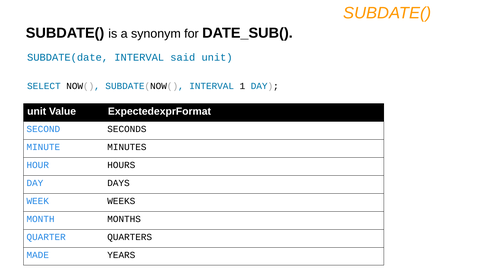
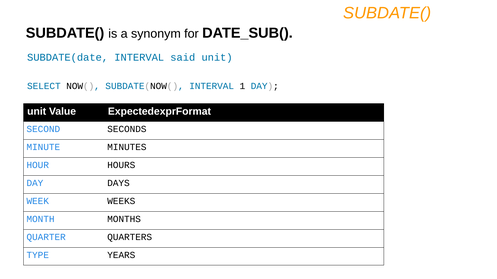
MADE: MADE -> TYPE
